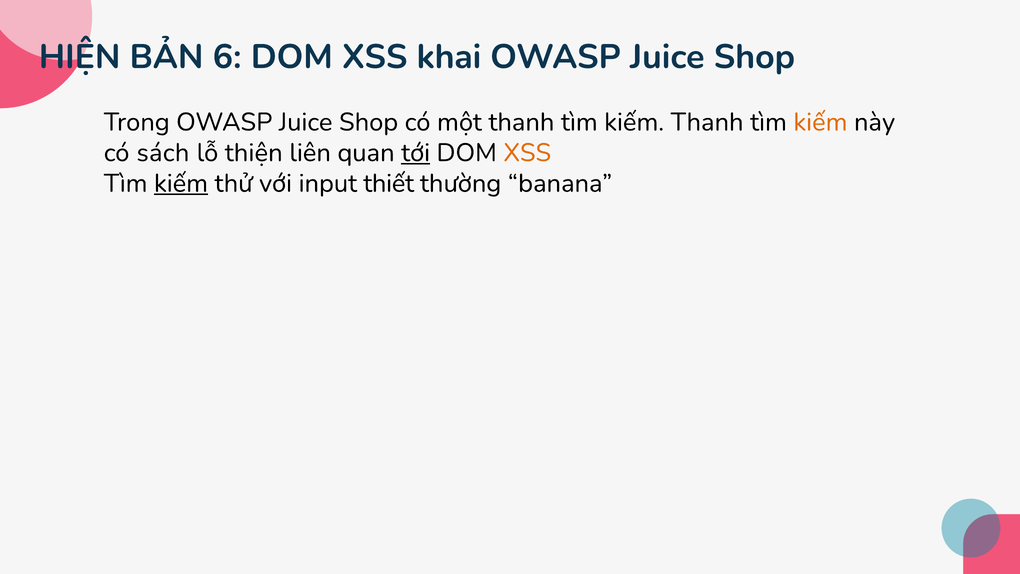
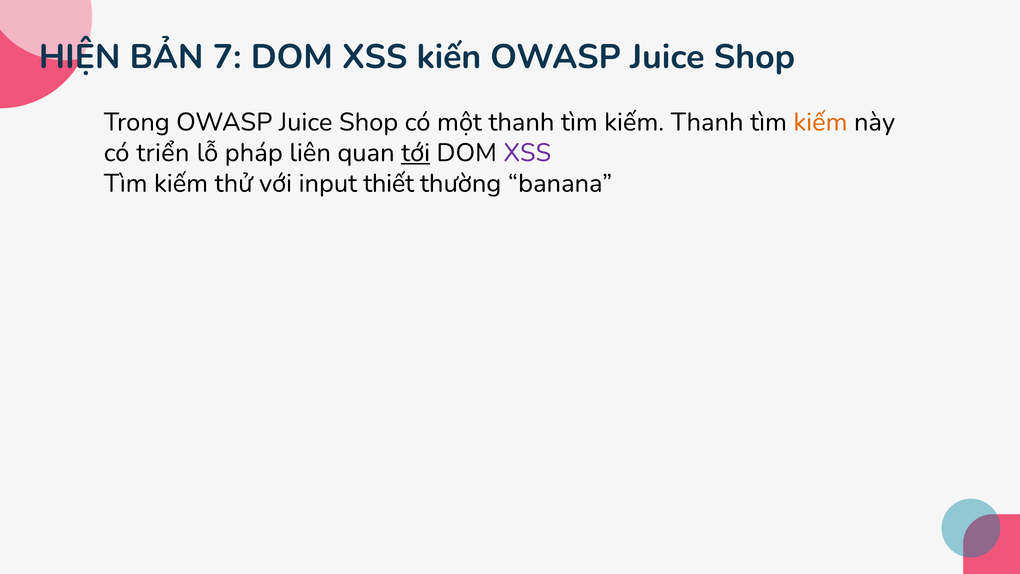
6: 6 -> 7
khai: khai -> kiến
sách: sách -> triển
thiện: thiện -> pháp
XSS at (527, 153) colour: orange -> purple
kiếm at (181, 183) underline: present -> none
